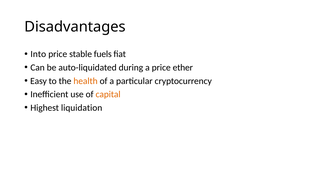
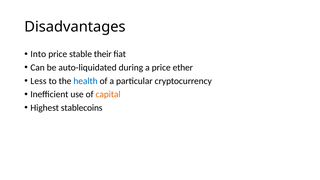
fuels: fuels -> their
Easy: Easy -> Less
health colour: orange -> blue
liquidation: liquidation -> stablecoins
